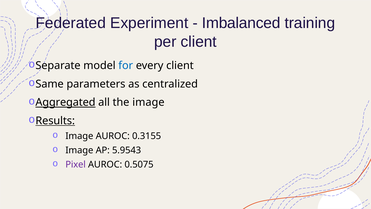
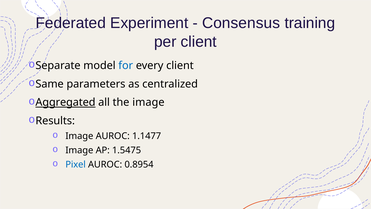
Imbalanced: Imbalanced -> Consensus
Results underline: present -> none
0.3155: 0.3155 -> 1.1477
5.9543: 5.9543 -> 1.5475
Pixel colour: purple -> blue
0.5075: 0.5075 -> 0.8954
